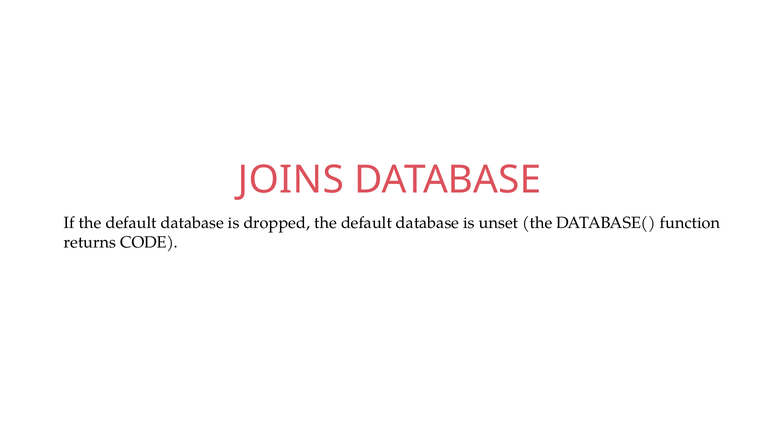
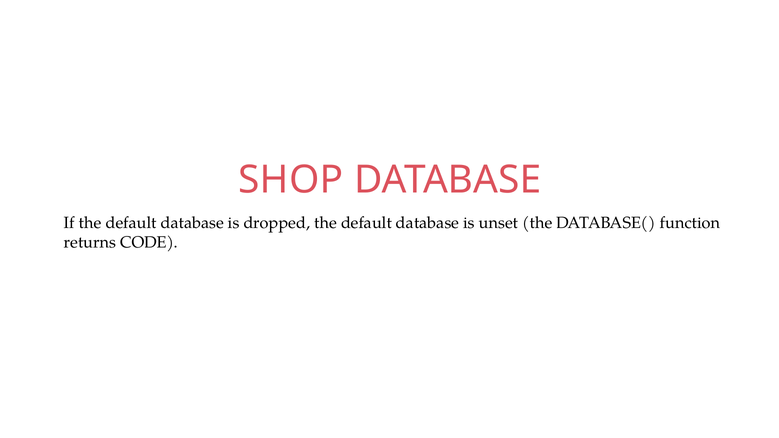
JOINS: JOINS -> SHOP
